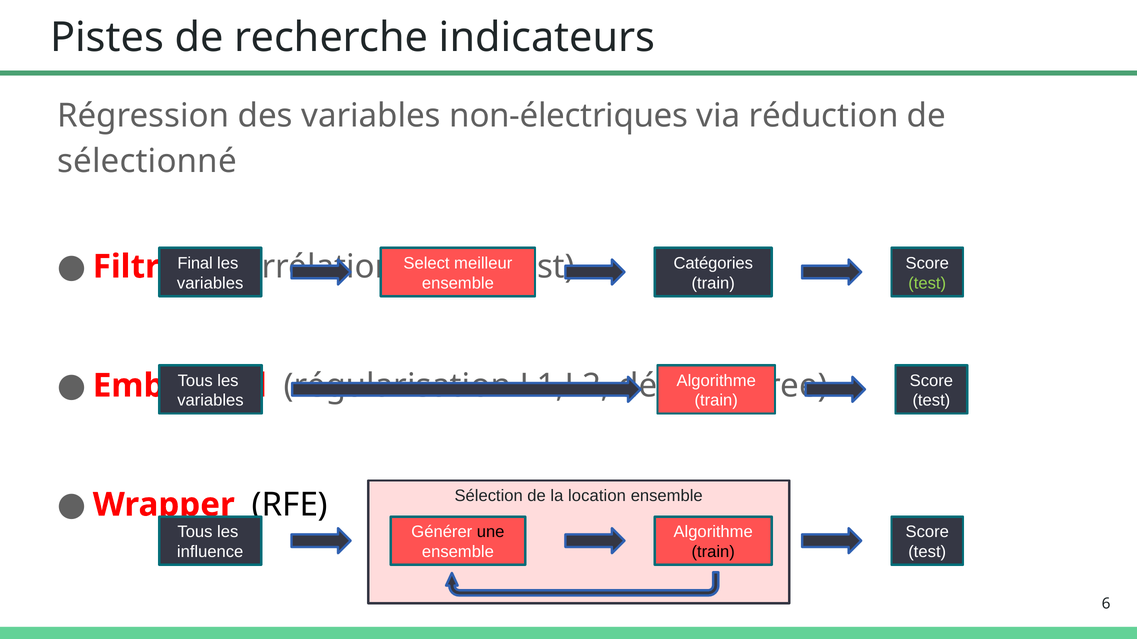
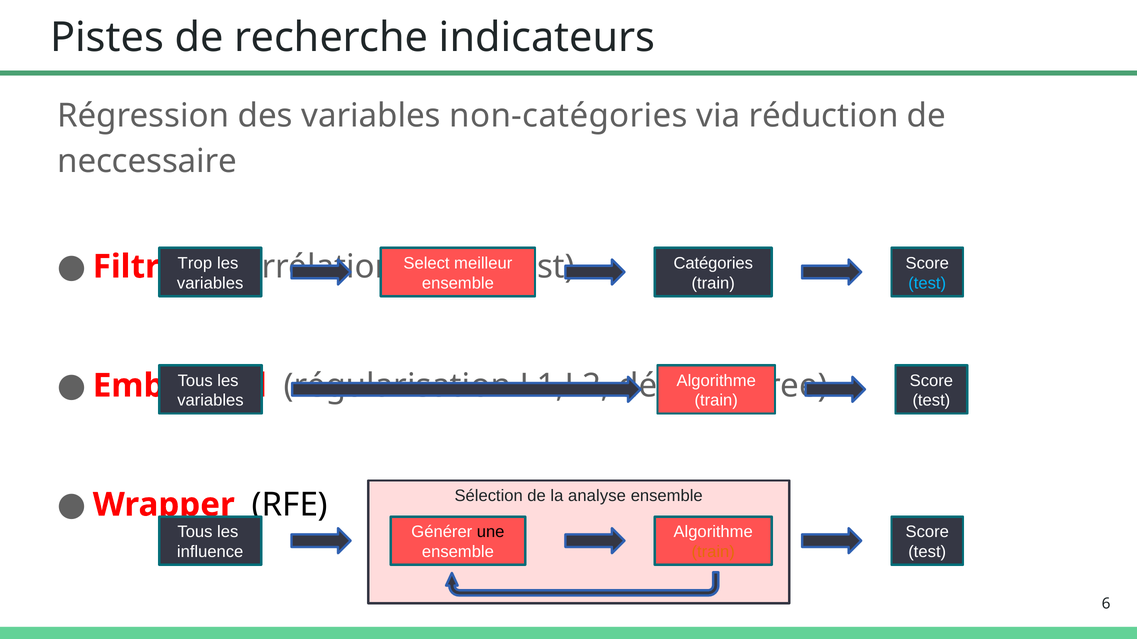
non-électriques: non-électriques -> non-catégories
sélectionné: sélectionné -> neccessaire
Final: Final -> Trop
test at (927, 283) colour: light green -> light blue
location: location -> analyse
train at (713, 552) colour: black -> orange
